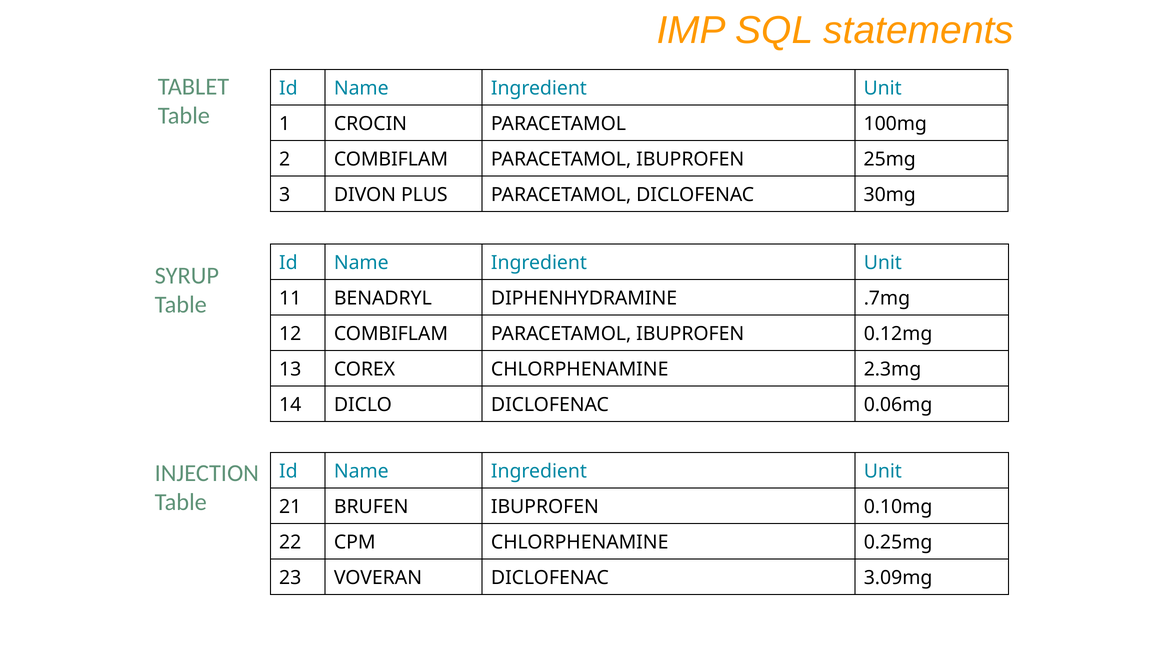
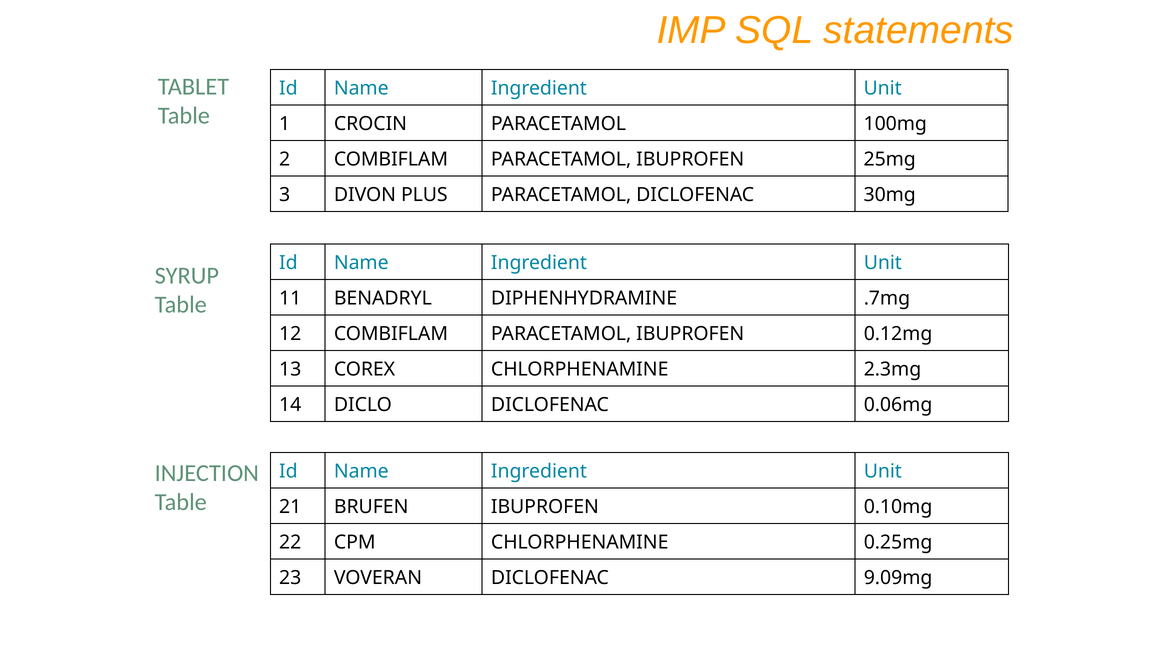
3.09mg: 3.09mg -> 9.09mg
